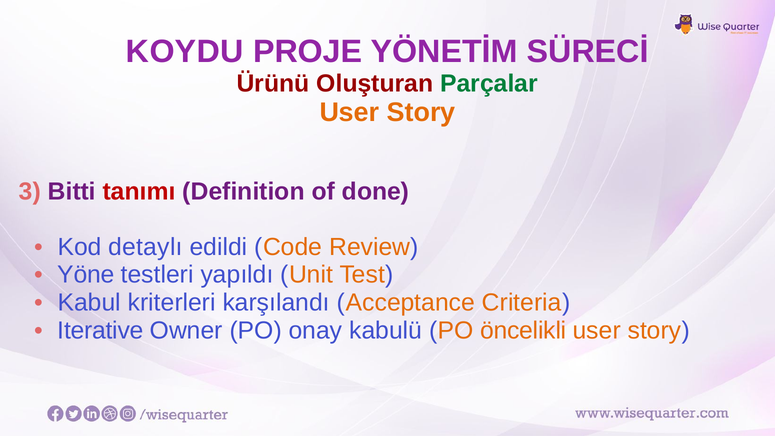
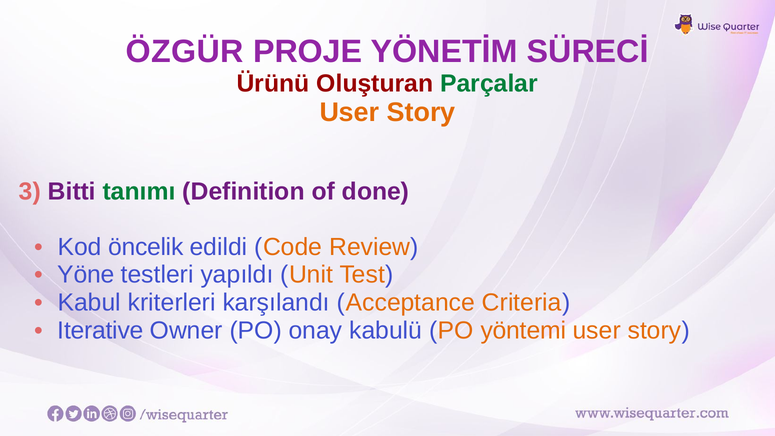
KOYDU: KOYDU -> ÖZGÜR
tanımı colour: red -> green
detaylı: detaylı -> öncelik
öncelikli: öncelikli -> yöntemi
